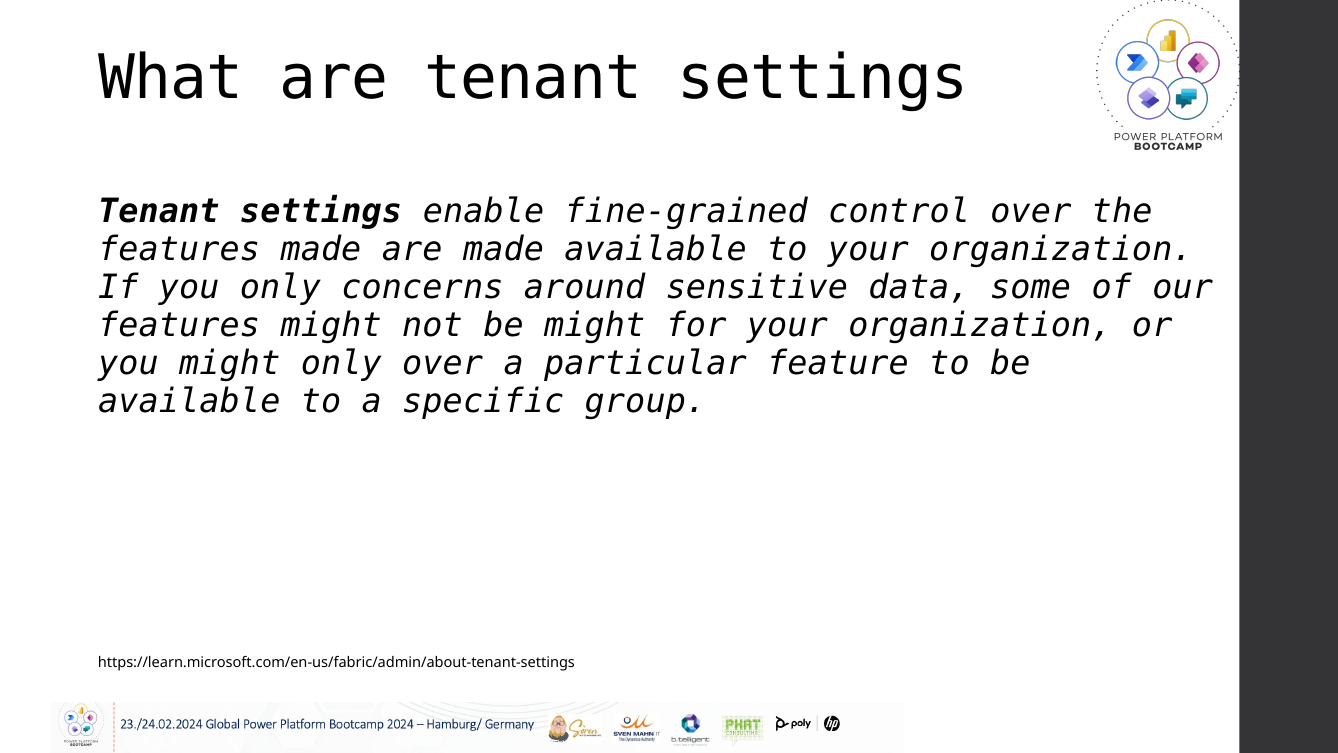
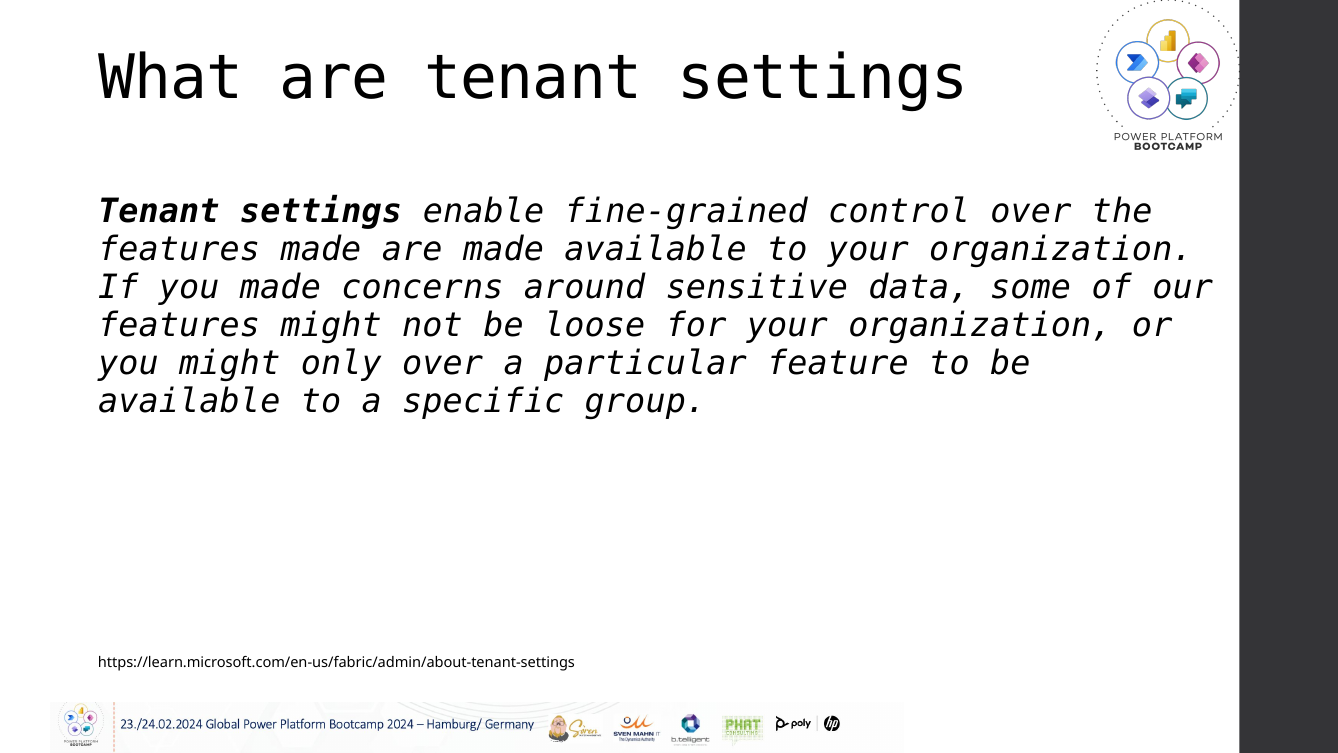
you only: only -> made
be might: might -> loose
